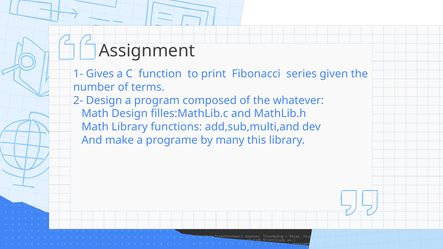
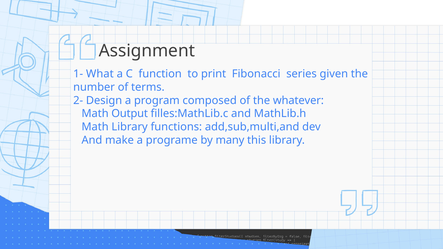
Gives: Gives -> What
Math Design: Design -> Output
